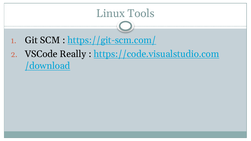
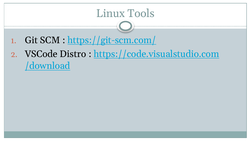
Really: Really -> Distro
